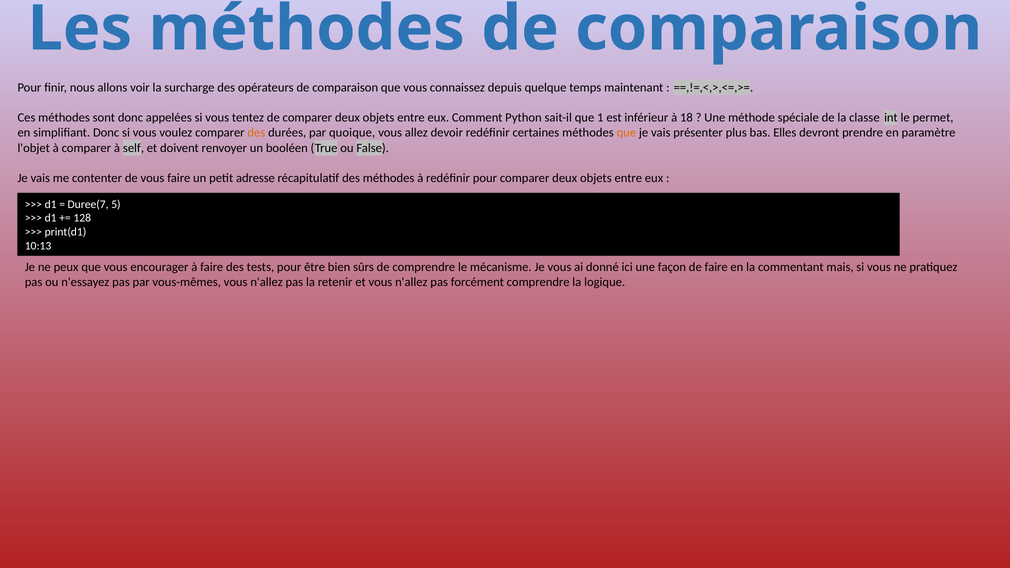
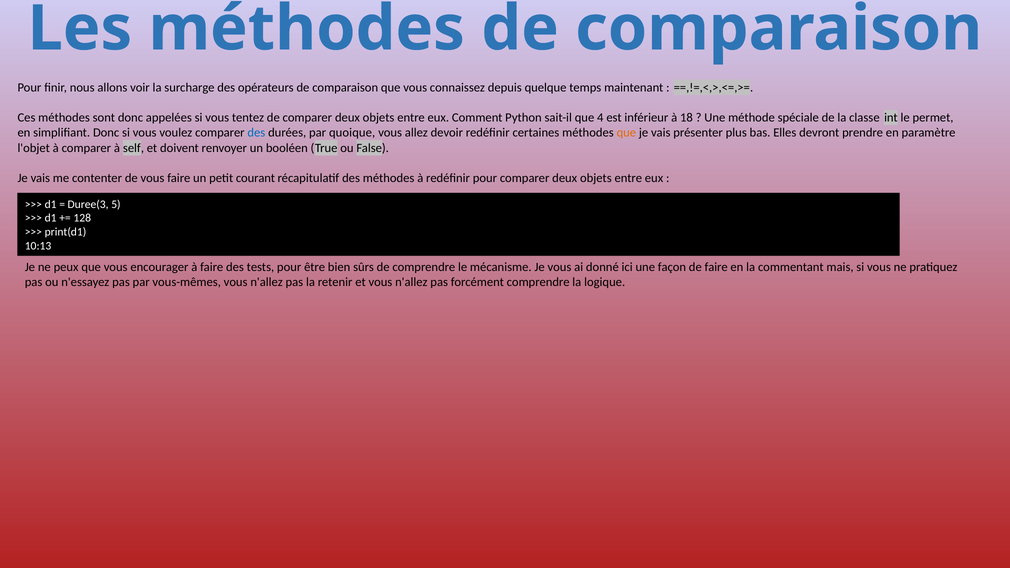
1: 1 -> 4
des at (256, 133) colour: orange -> blue
adresse: adresse -> courant
Duree(7: Duree(7 -> Duree(3
